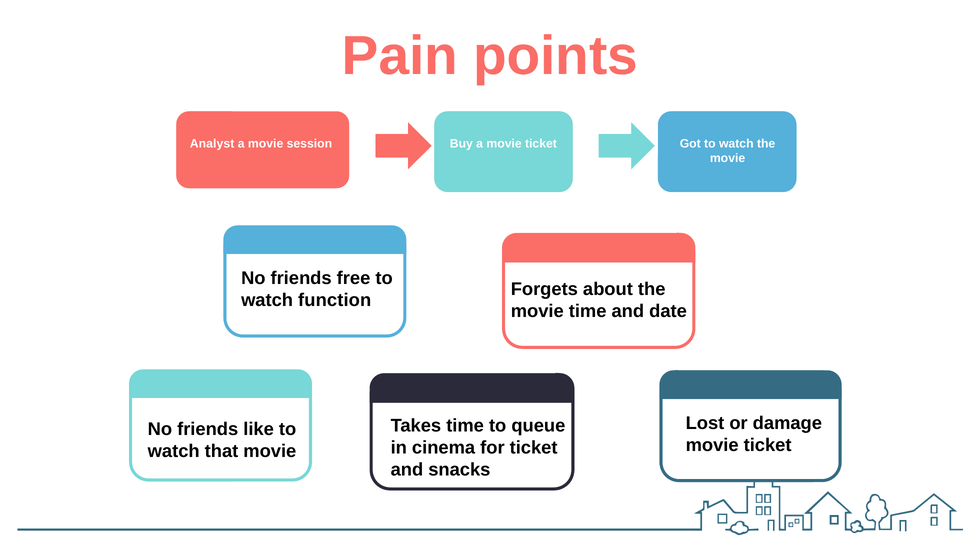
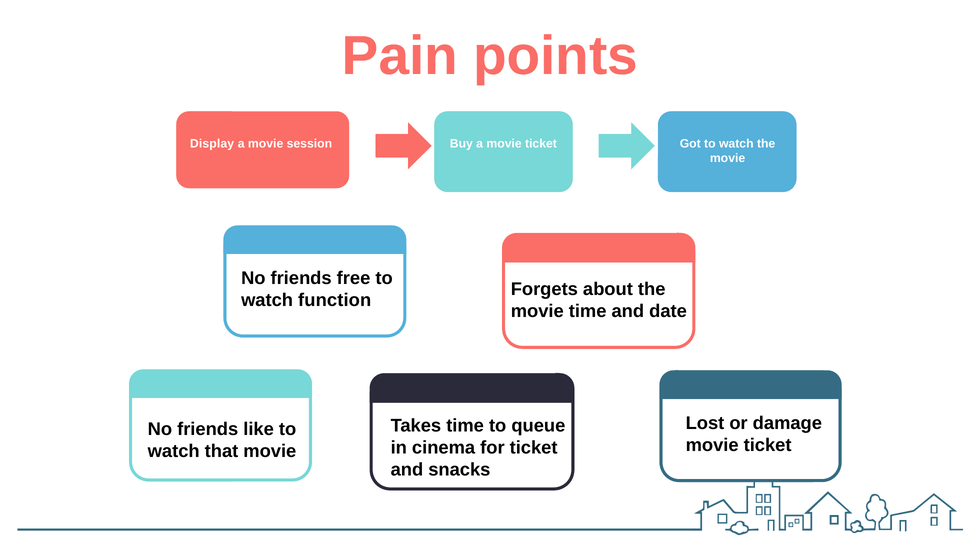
Analyst: Analyst -> Display
